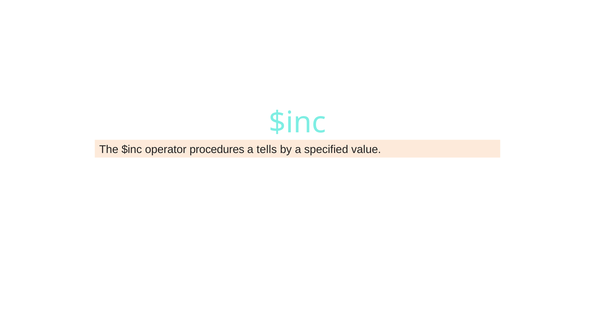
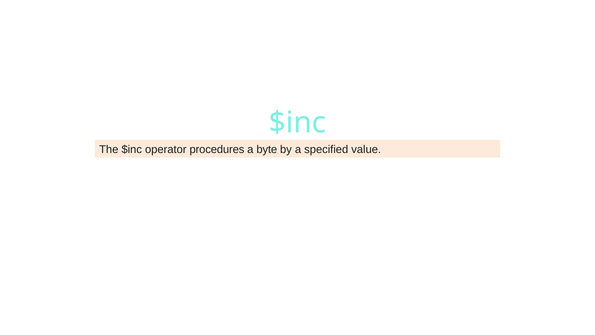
tells: tells -> byte
